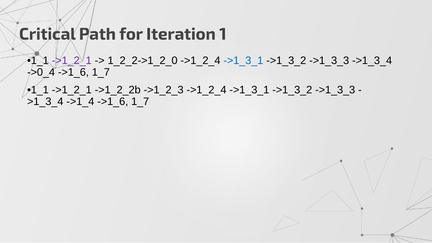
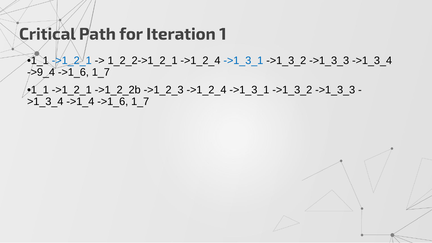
->1_2_1 at (72, 61) colour: purple -> blue
1_2_2->1_2_0: 1_2_2->1_2_0 -> 1_2_2->1_2_1
->0_4: ->0_4 -> ->9_4
